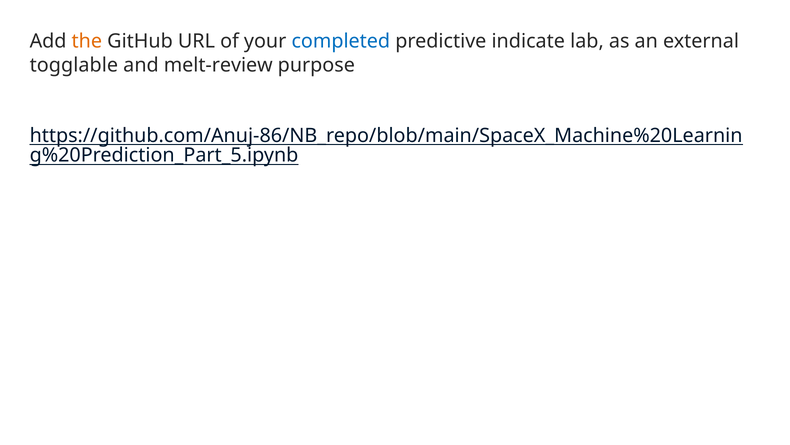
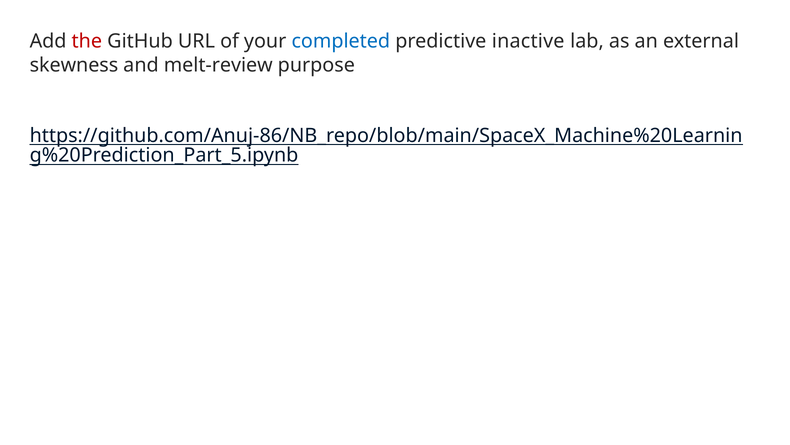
the colour: orange -> red
indicate: indicate -> inactive
togglable: togglable -> skewness
